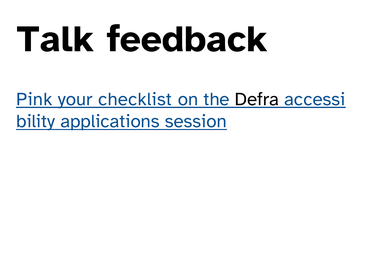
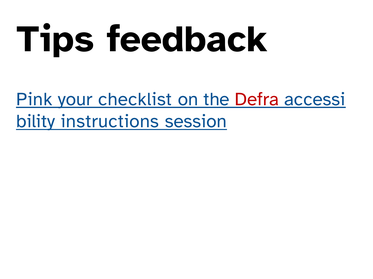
Talk: Talk -> Tips
Defra colour: black -> red
applications: applications -> instructions
